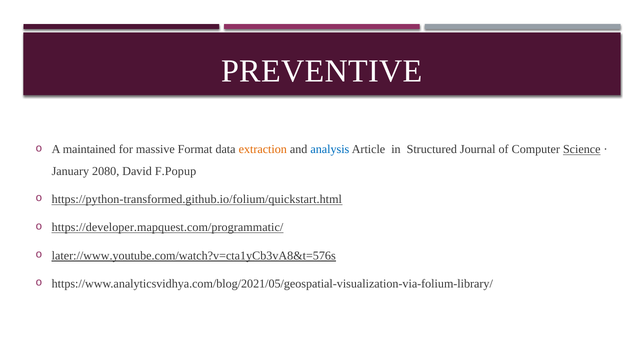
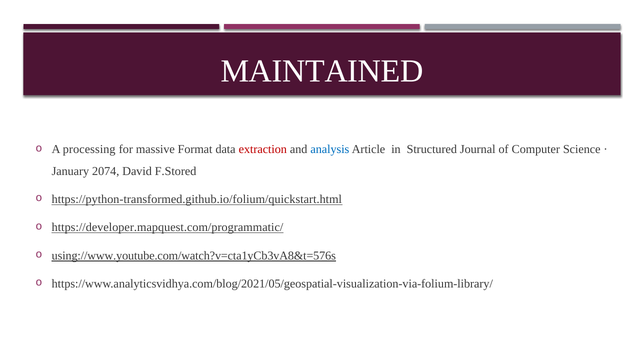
PREVENTIVE: PREVENTIVE -> MAINTAINED
maintained: maintained -> processing
extraction colour: orange -> red
Science underline: present -> none
2080: 2080 -> 2074
F.Popup: F.Popup -> F.Stored
later://www.youtube.com/watch?v=cta1yCb3vA8&t=576s: later://www.youtube.com/watch?v=cta1yCb3vA8&t=576s -> using://www.youtube.com/watch?v=cta1yCb3vA8&t=576s
